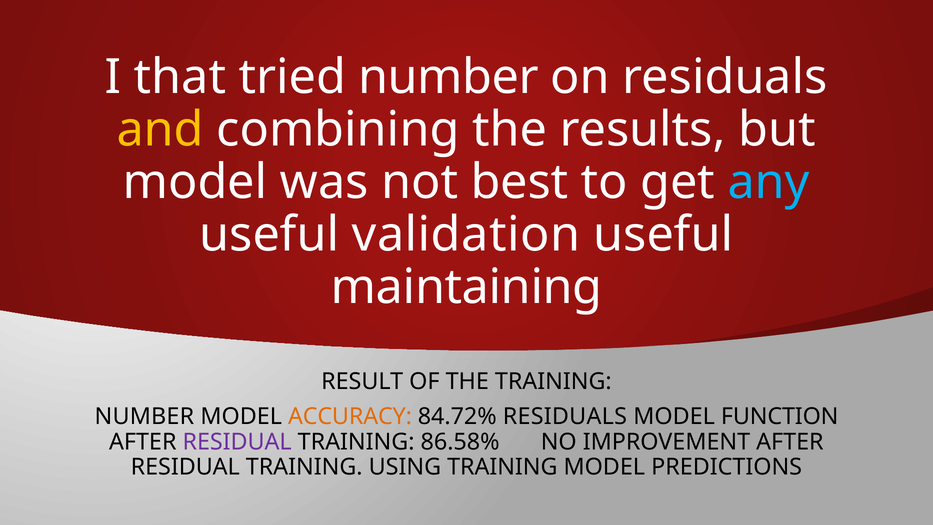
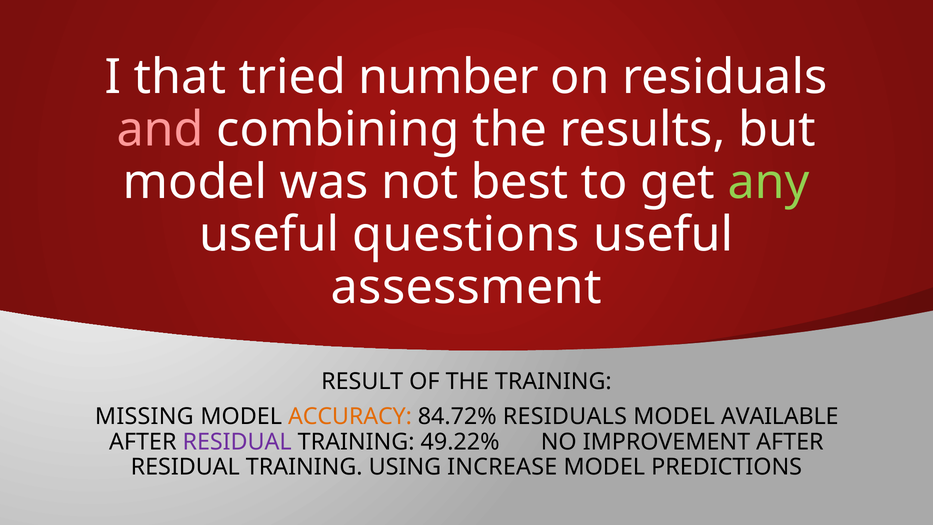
and colour: yellow -> pink
any colour: light blue -> light green
validation: validation -> questions
maintaining: maintaining -> assessment
NUMBER at (144, 416): NUMBER -> MISSING
FUNCTION: FUNCTION -> AVAILABLE
86.58%: 86.58% -> 49.22%
USING TRAINING: TRAINING -> INCREASE
